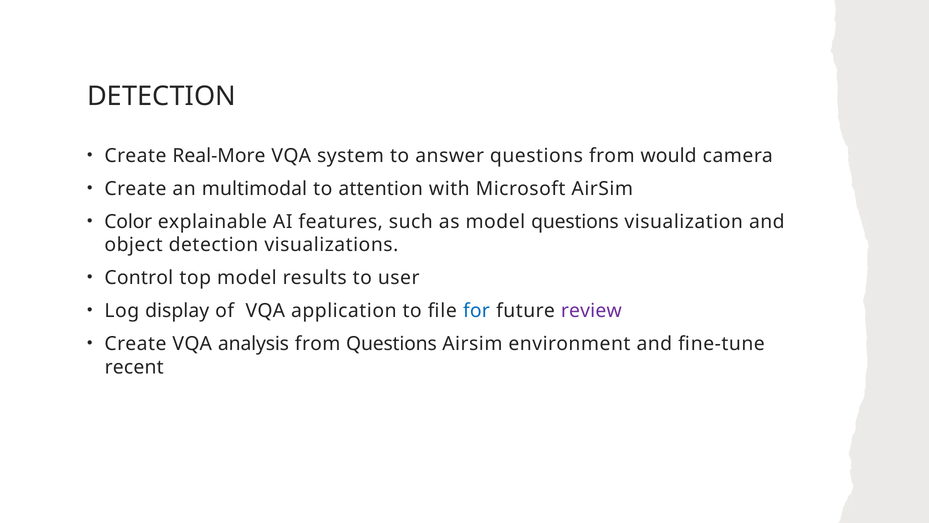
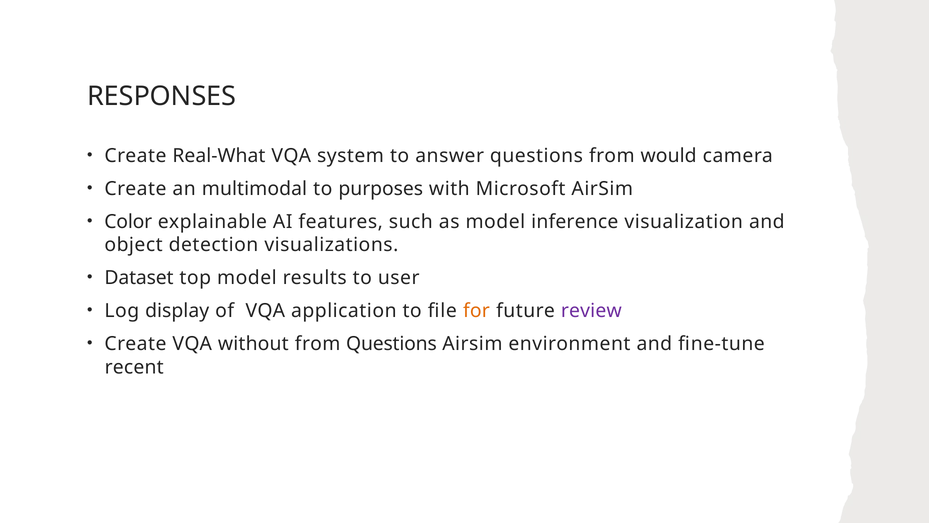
DETECTION at (162, 96): DETECTION -> RESPONSES
Real-More: Real-More -> Real-What
attention: attention -> purposes
model questions: questions -> inference
Control: Control -> Dataset
for colour: blue -> orange
analysis: analysis -> without
